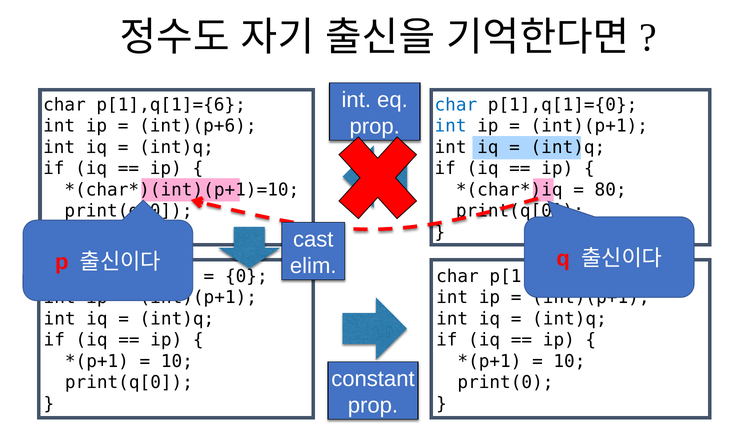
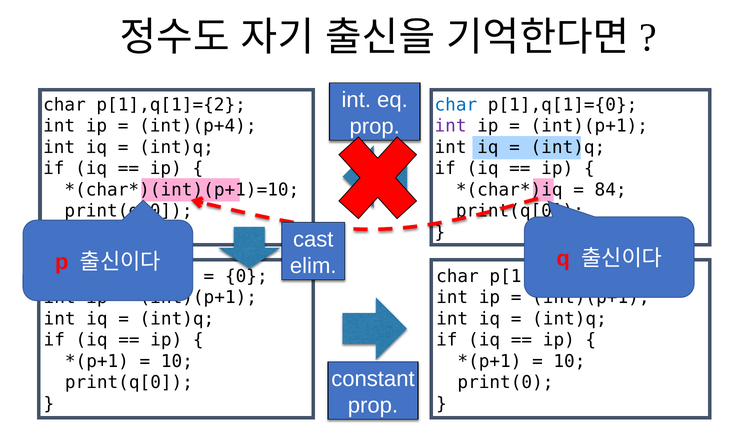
p[1],q[1]={6: p[1],q[1]={6 -> p[1],q[1]={2
int)(p+6: int)(p+6 -> int)(p+4
int at (451, 126) colour: blue -> purple
80: 80 -> 84
